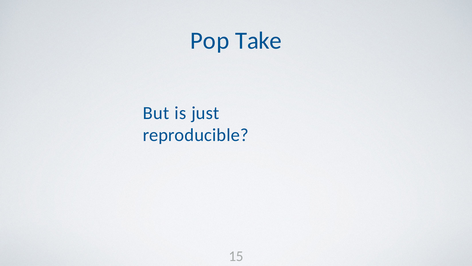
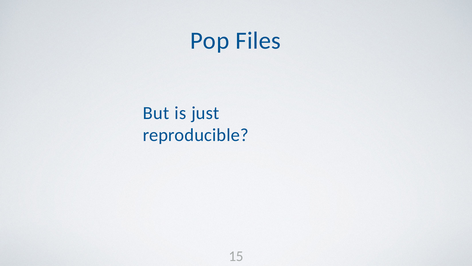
Take: Take -> Files
